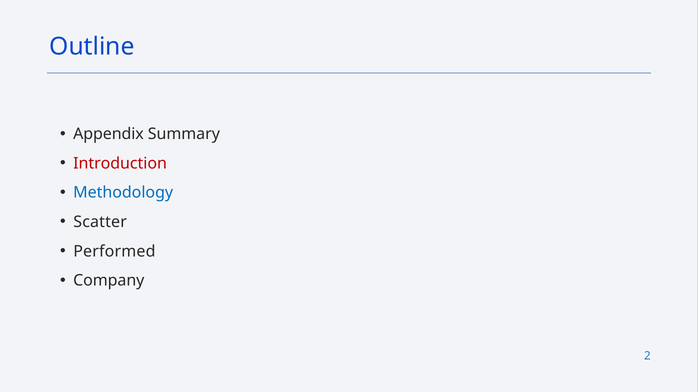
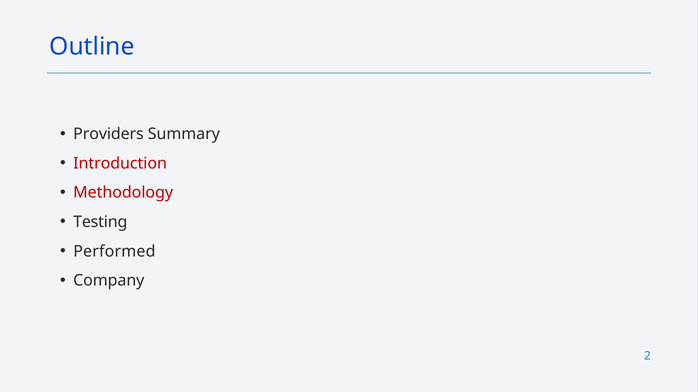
Appendix: Appendix -> Providers
Methodology colour: blue -> red
Scatter: Scatter -> Testing
